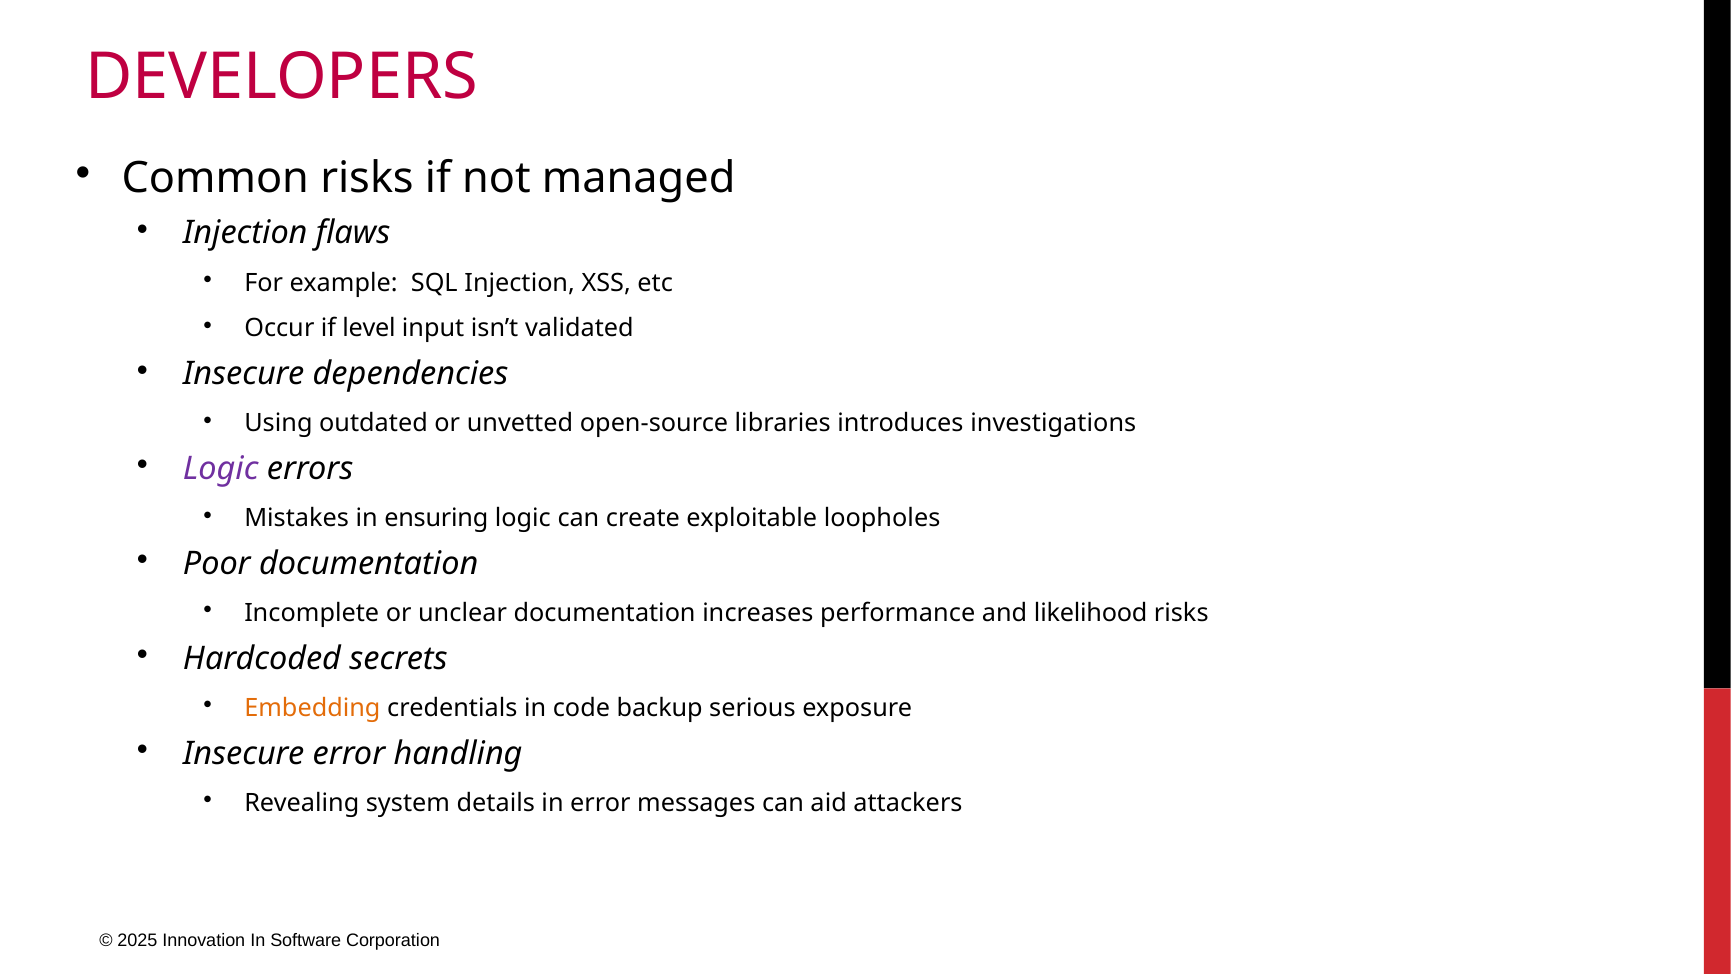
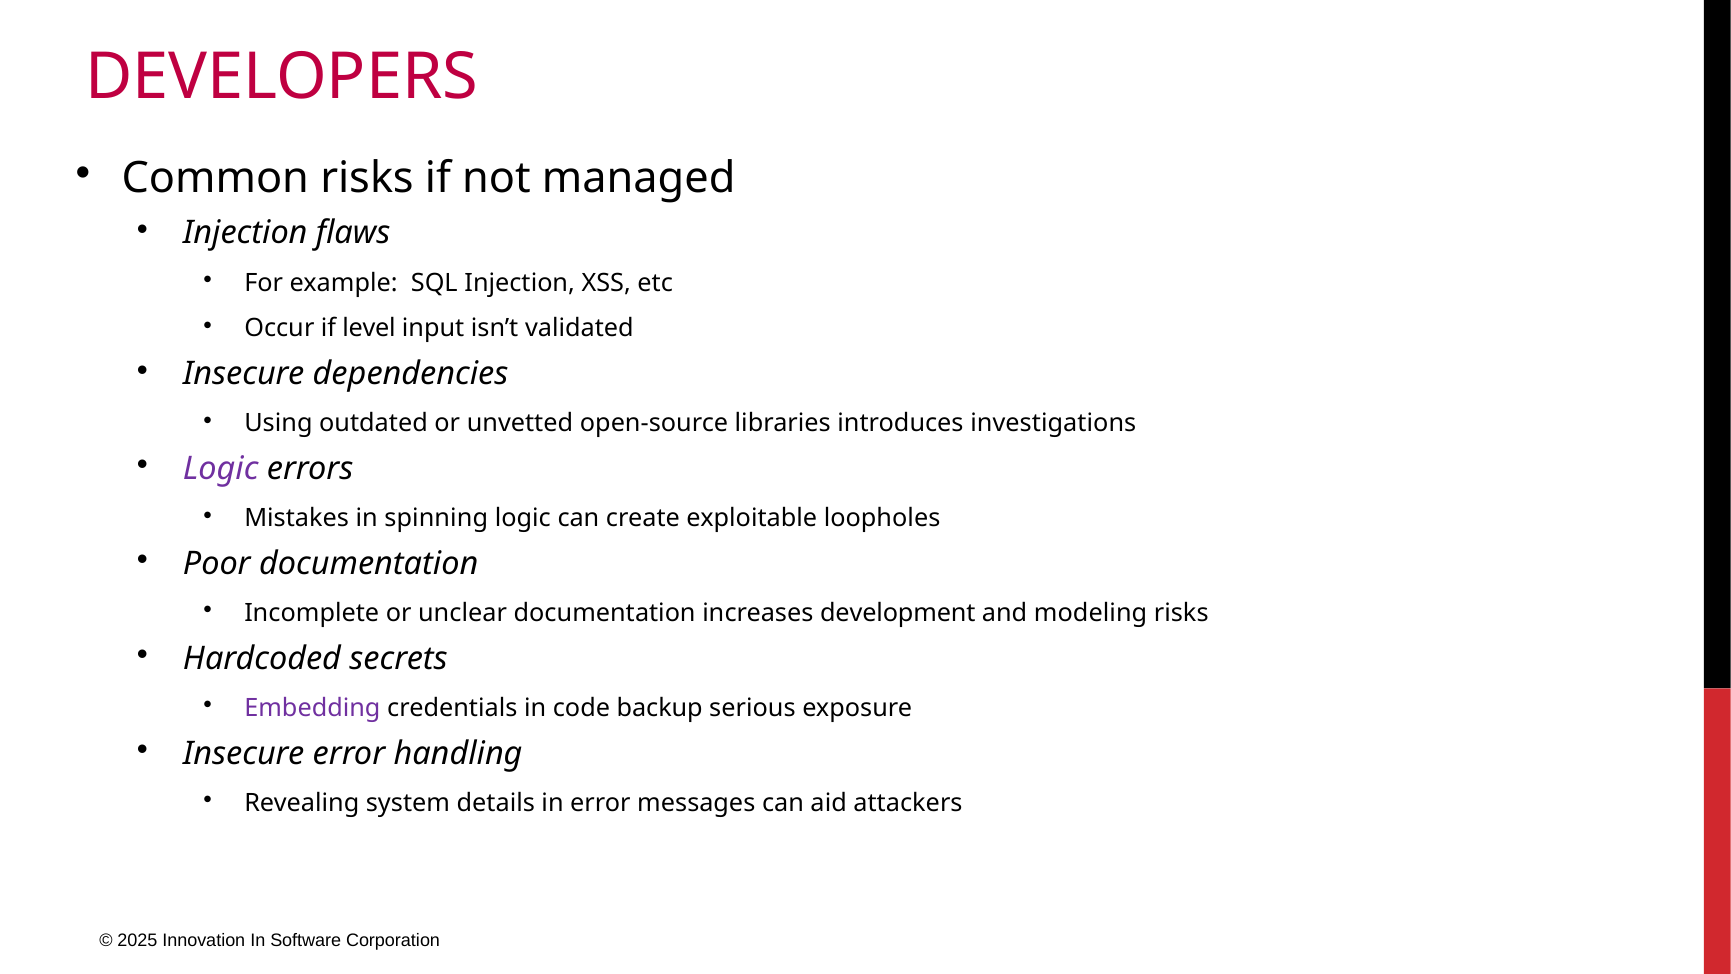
ensuring: ensuring -> spinning
performance: performance -> development
likelihood: likelihood -> modeling
Embedding colour: orange -> purple
